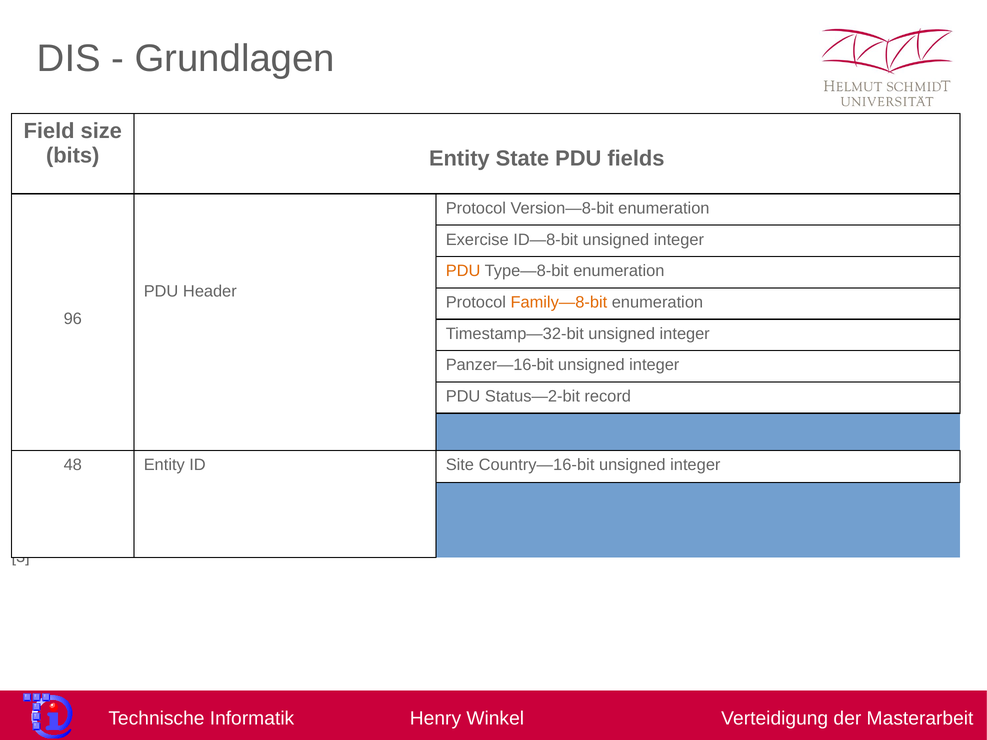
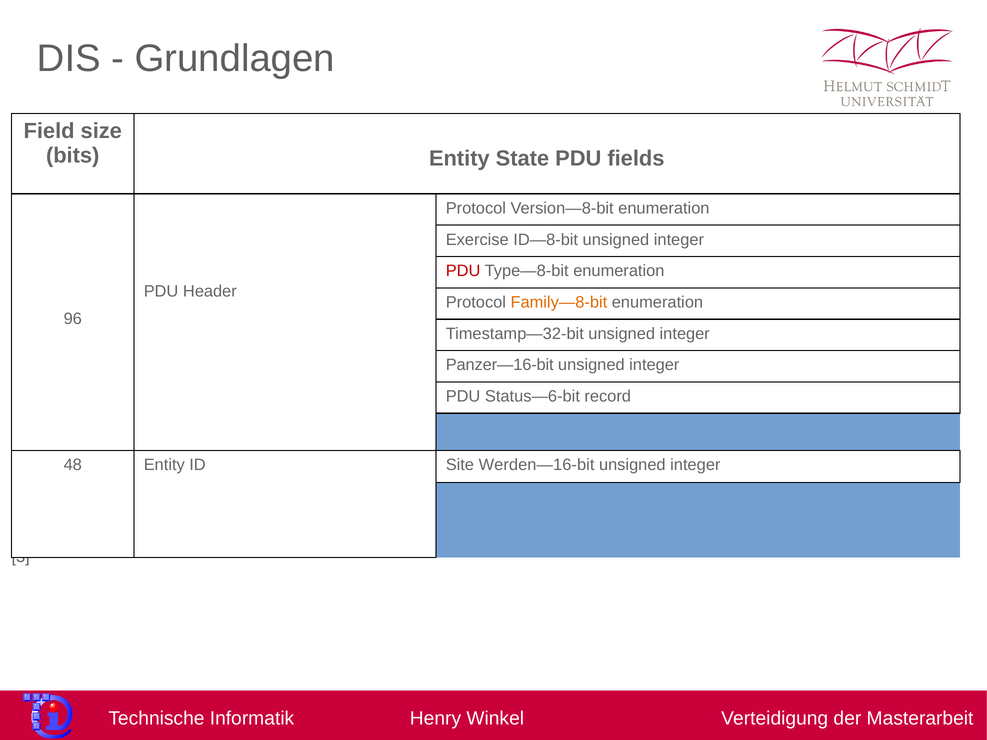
PDU at (463, 271) colour: orange -> red
Status—2-bit: Status—2-bit -> Status—6-bit
Country—16-bit: Country—16-bit -> Werden—16-bit
